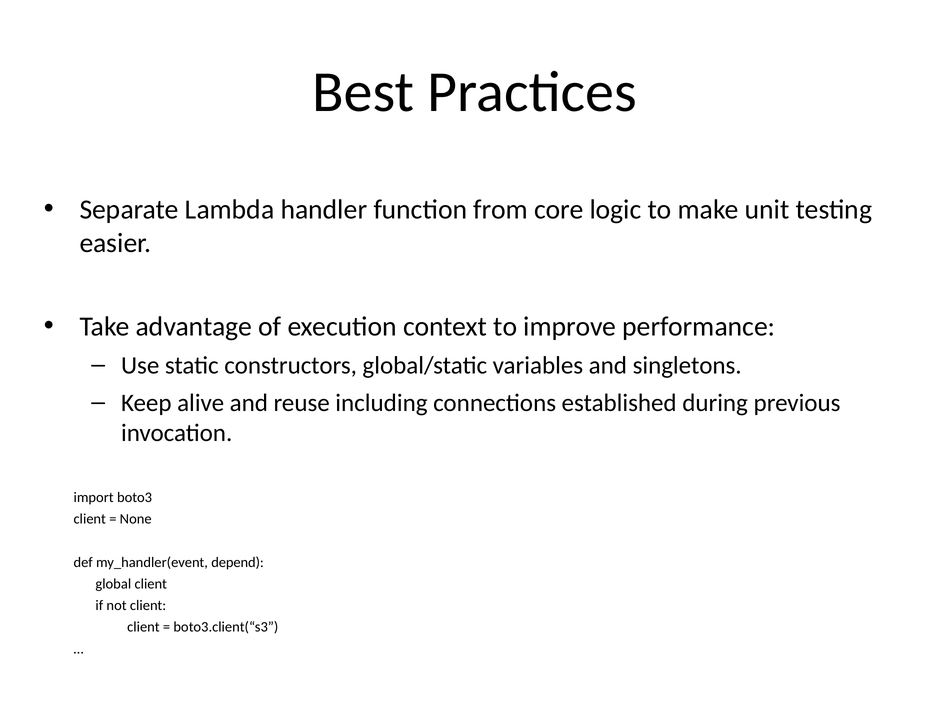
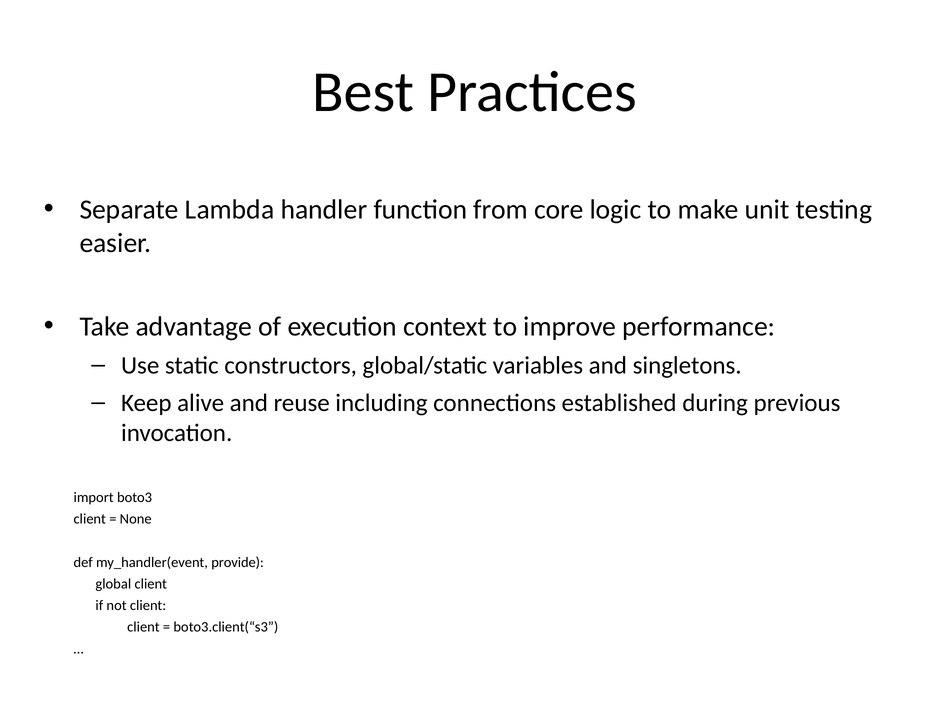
depend: depend -> provide
